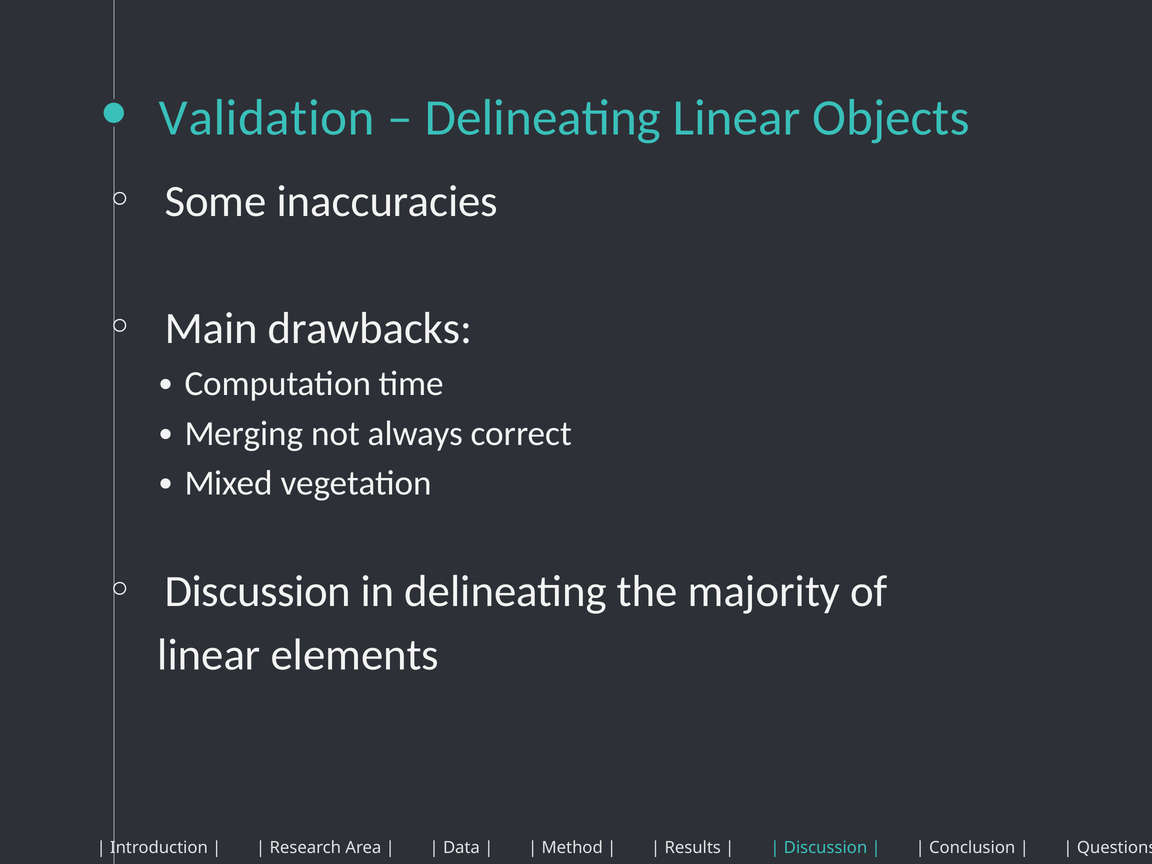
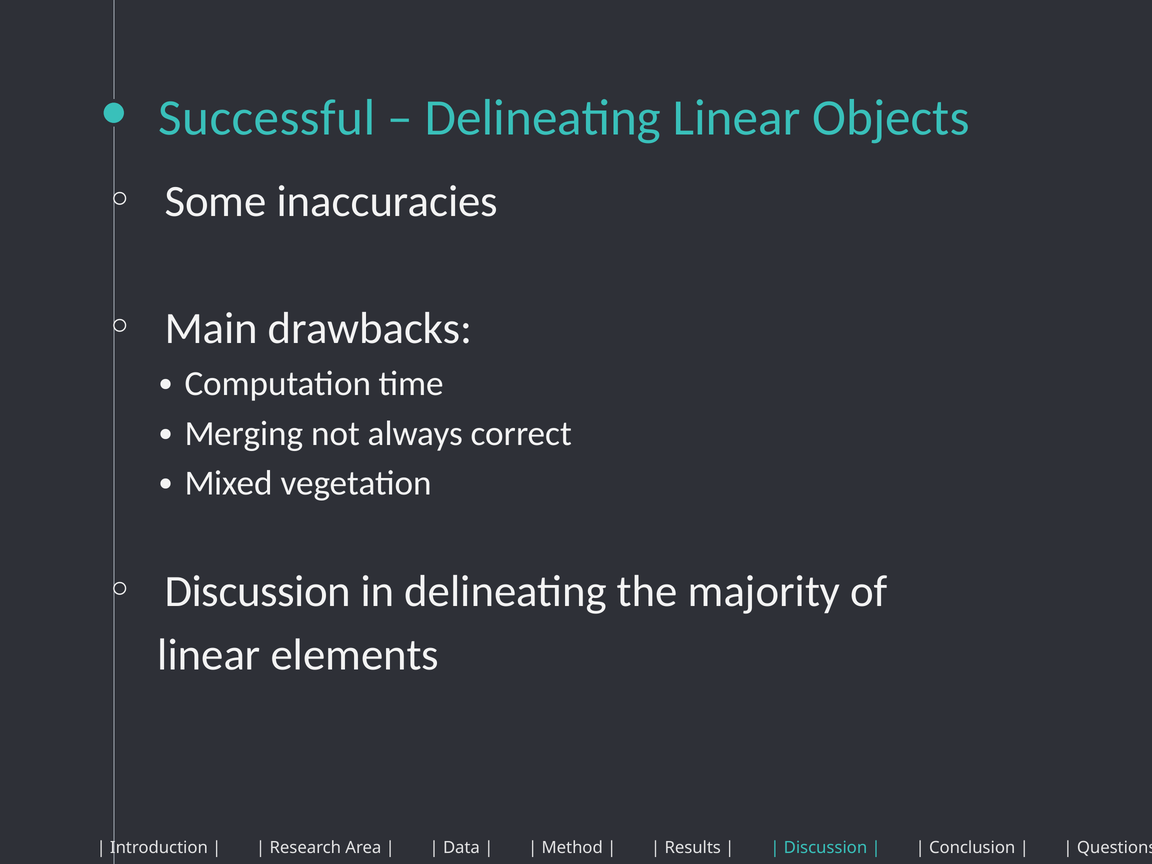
Validation: Validation -> Successful
